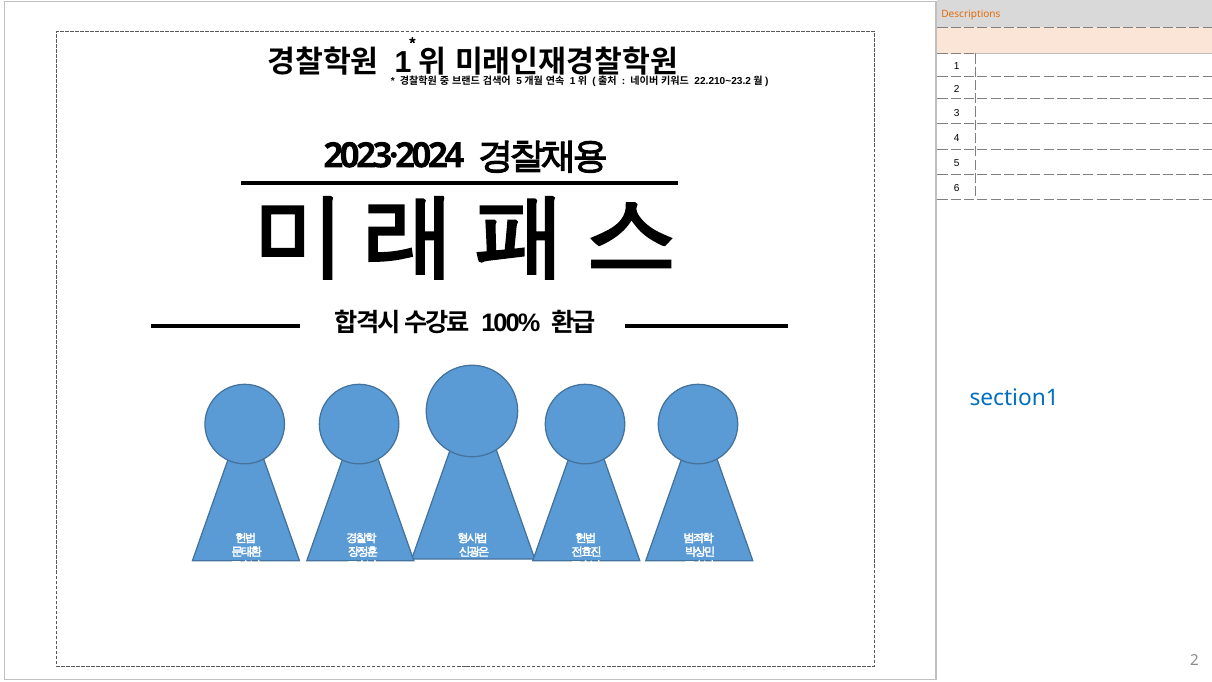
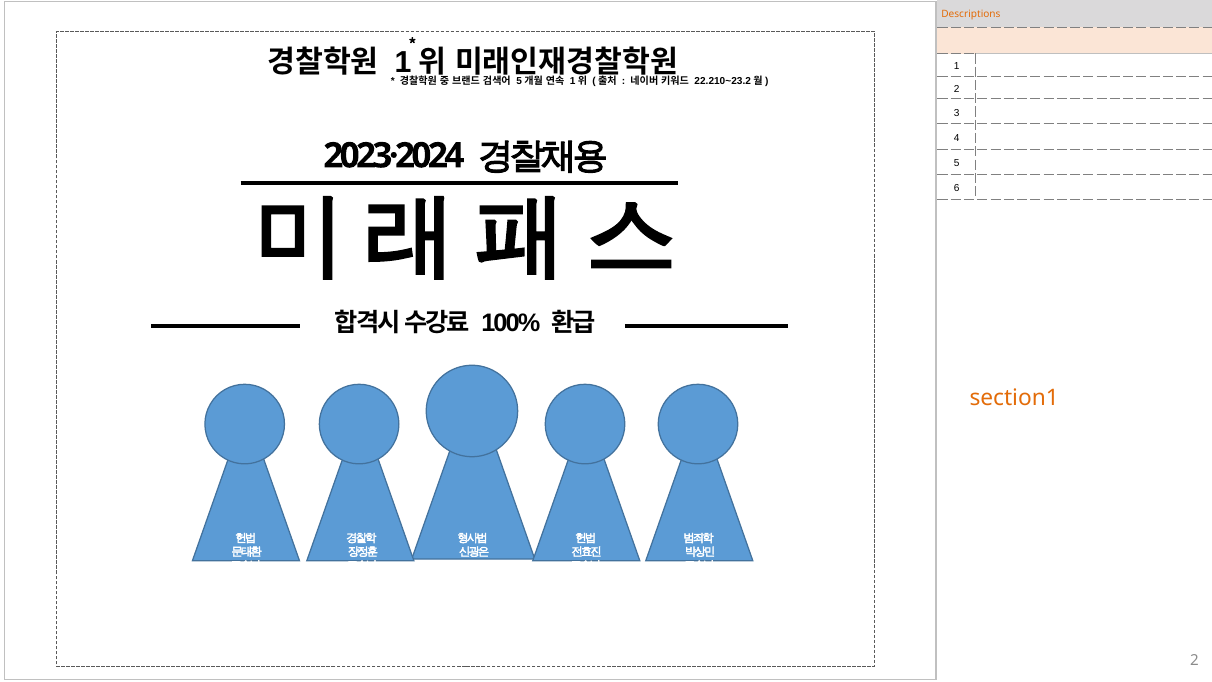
section1 colour: blue -> orange
